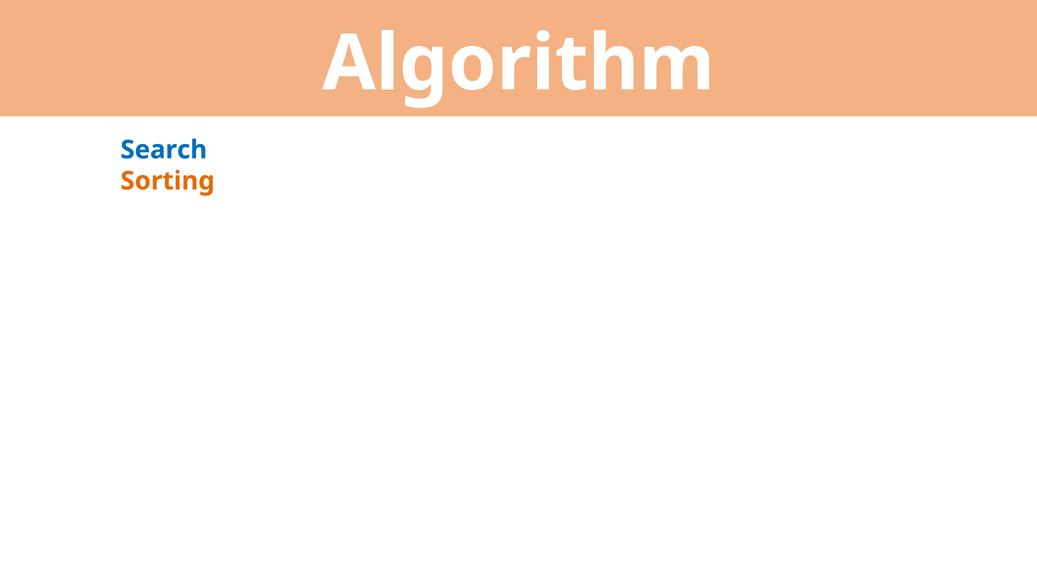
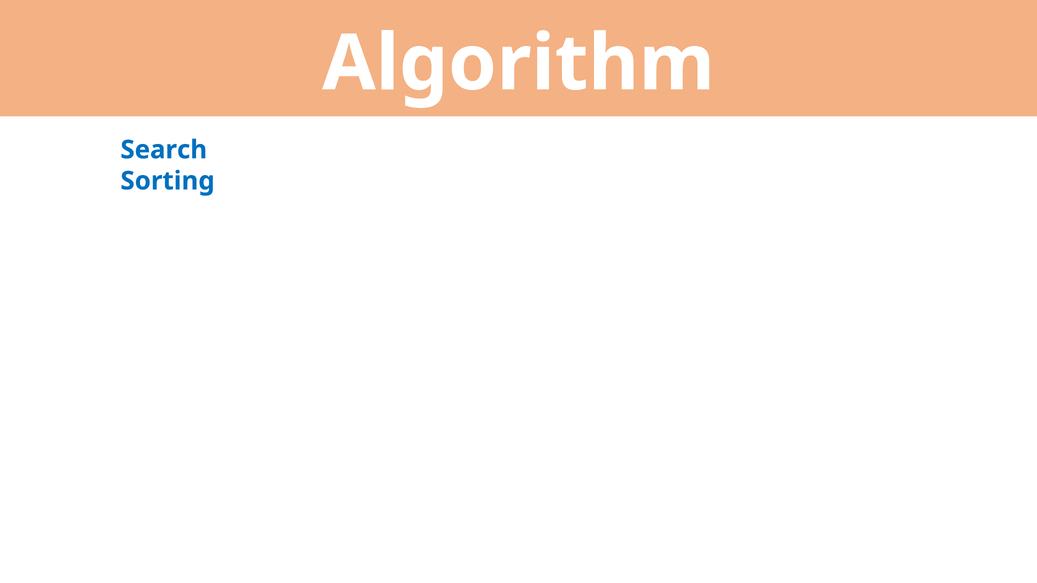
Sorting colour: orange -> blue
